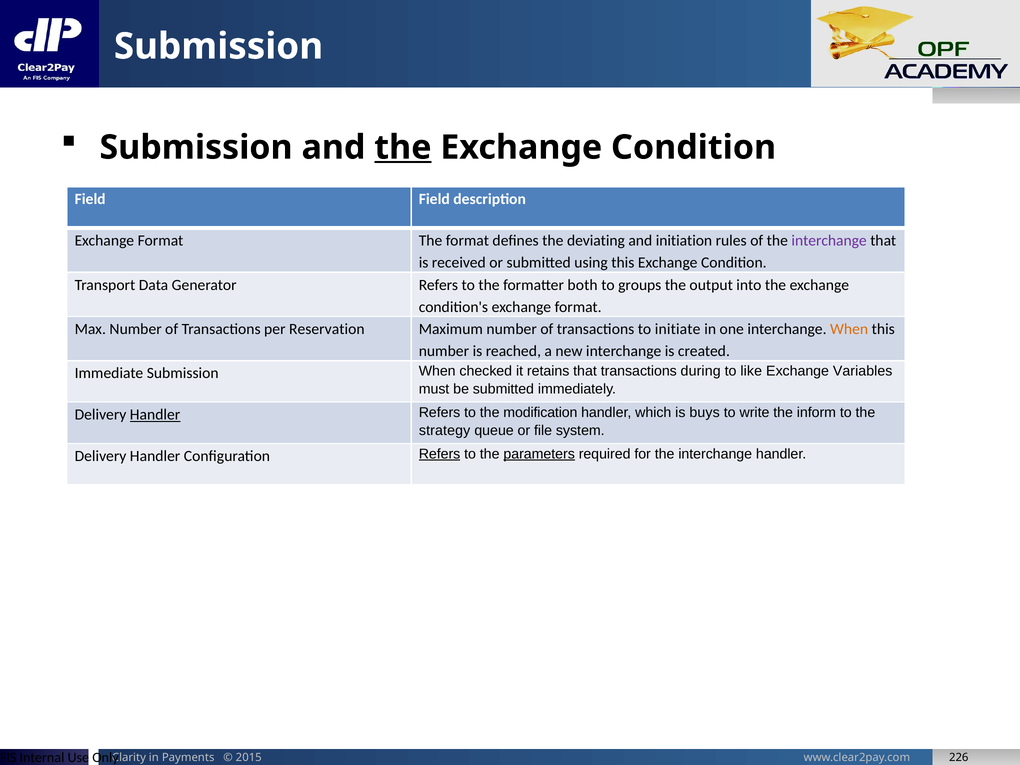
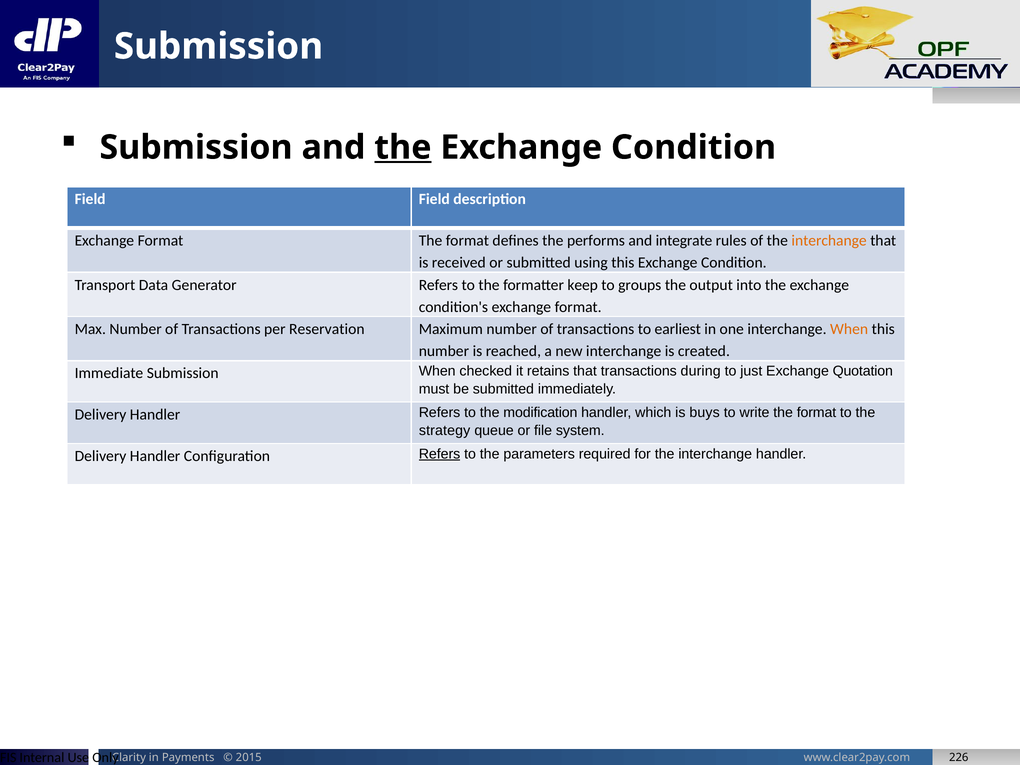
deviating: deviating -> performs
initiation: initiation -> integrate
interchange at (829, 241) colour: purple -> orange
both: both -> keep
initiate: initiate -> earliest
like: like -> just
Variables: Variables -> Quotation
Handler at (155, 415) underline: present -> none
write the inform: inform -> format
parameters underline: present -> none
